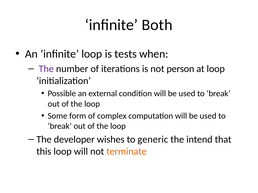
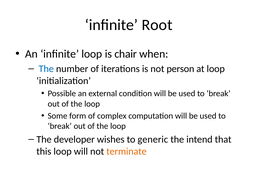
Both: Both -> Root
tests: tests -> chair
The at (46, 69) colour: purple -> blue
